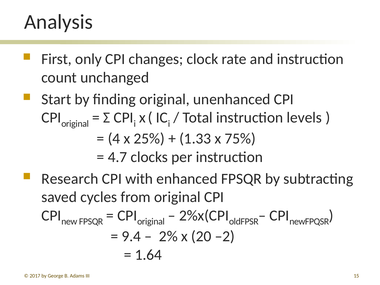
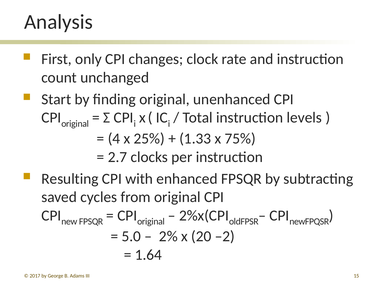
4.7: 4.7 -> 2.7
Research: Research -> Resulting
9.4: 9.4 -> 5.0
